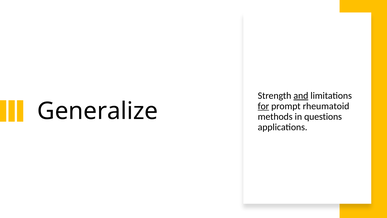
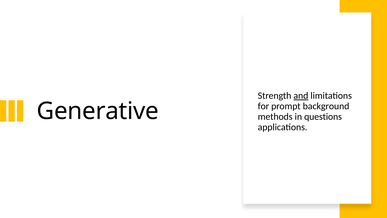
for underline: present -> none
rheumatoid: rheumatoid -> background
Generalize: Generalize -> Generative
